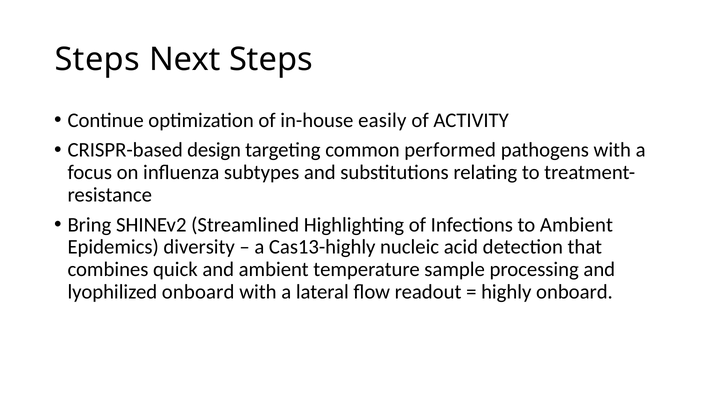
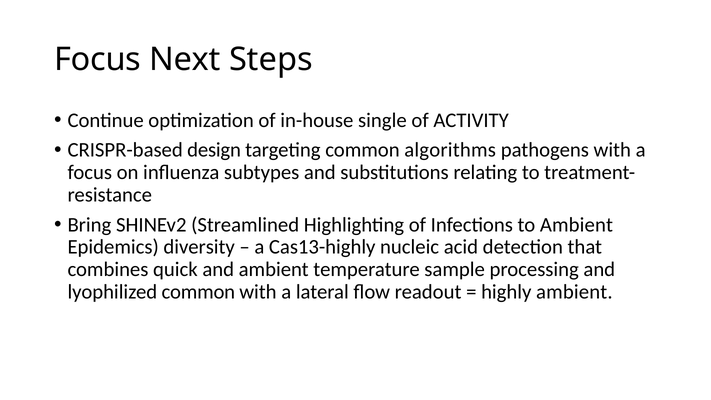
Steps at (97, 60): Steps -> Focus
easily: easily -> single
performed: performed -> algorithms
lyophilized onboard: onboard -> common
highly onboard: onboard -> ambient
